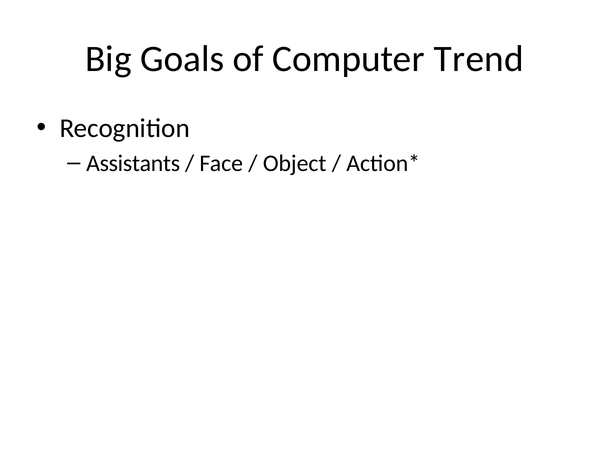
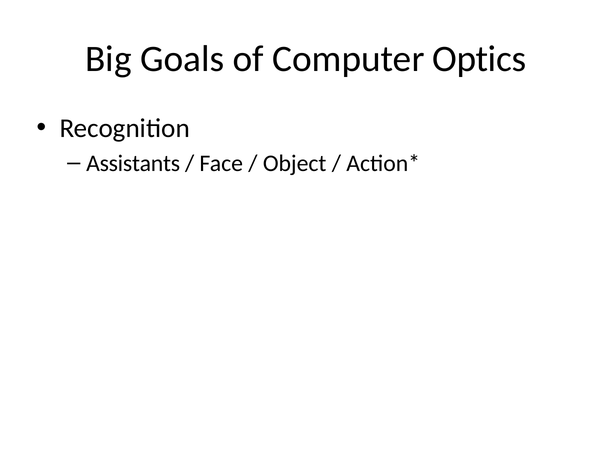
Trend: Trend -> Optics
